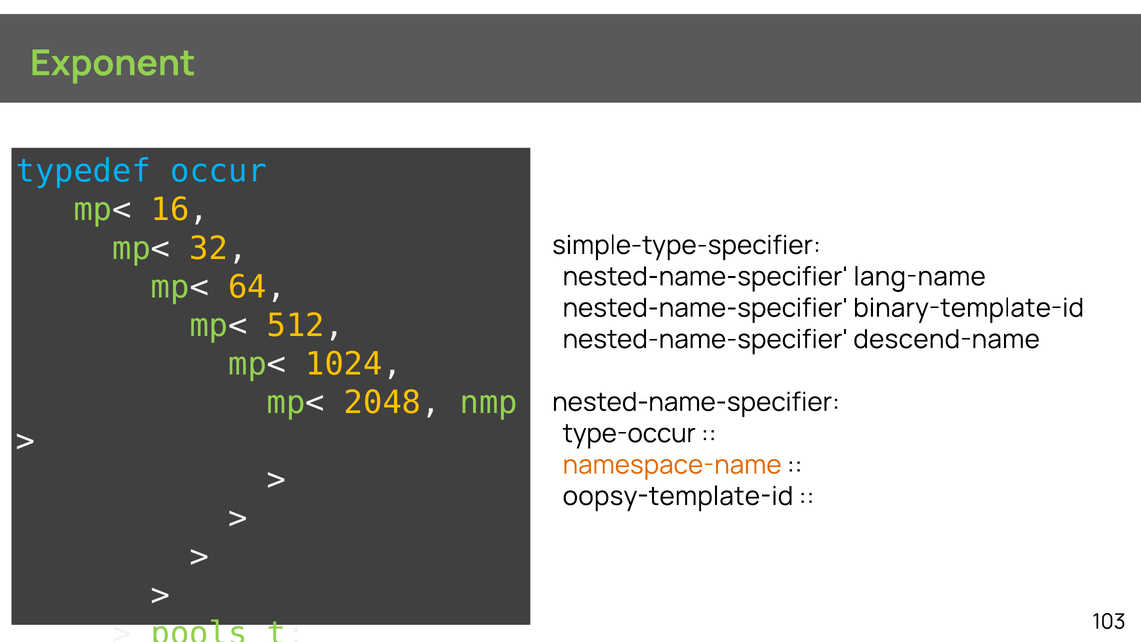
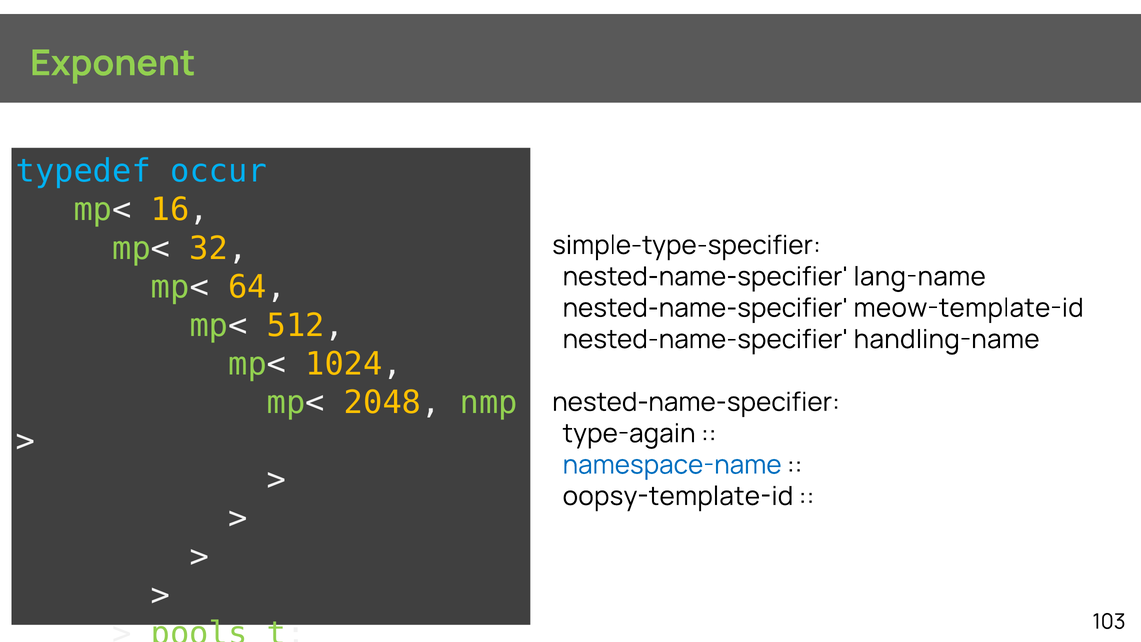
binary-template-id: binary-template-id -> meow-template-id
descend-name: descend-name -> handling-name
type-occur: type-occur -> type-again
namespace-name colour: orange -> blue
